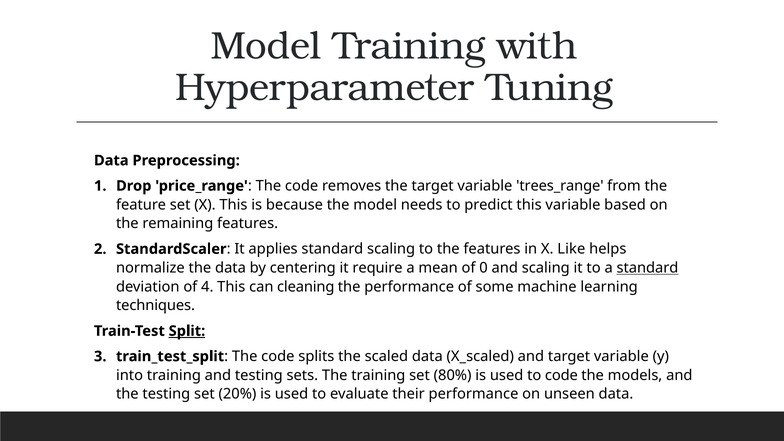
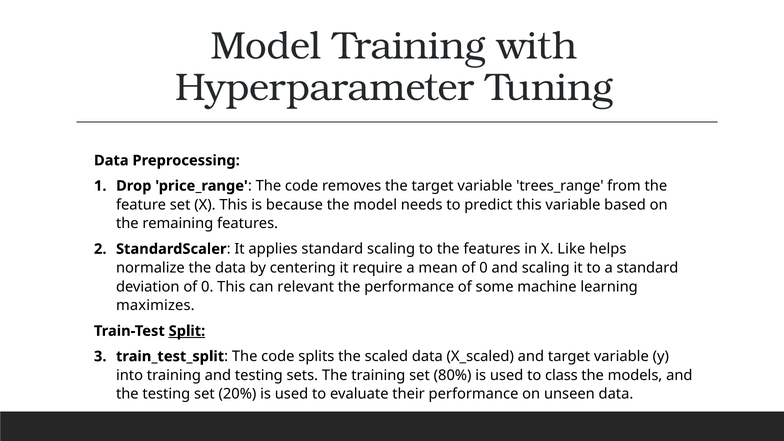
standard at (647, 268) underline: present -> none
deviation of 4: 4 -> 0
cleaning: cleaning -> relevant
techniques: techniques -> maximizes
to code: code -> class
